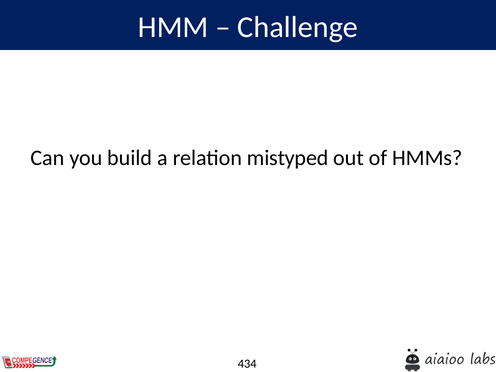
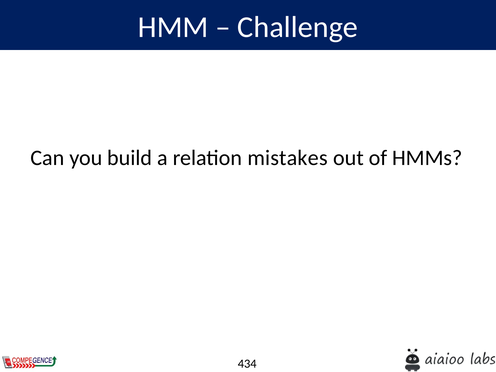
mistyped: mistyped -> mistakes
